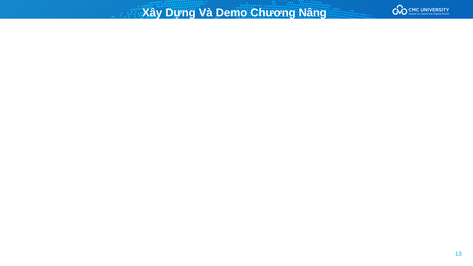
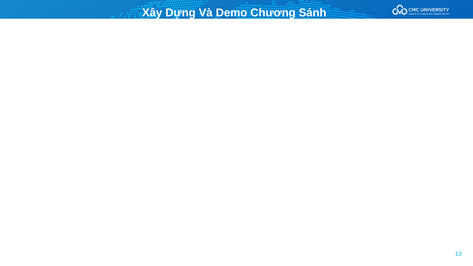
Nâng: Nâng -> Sánh
